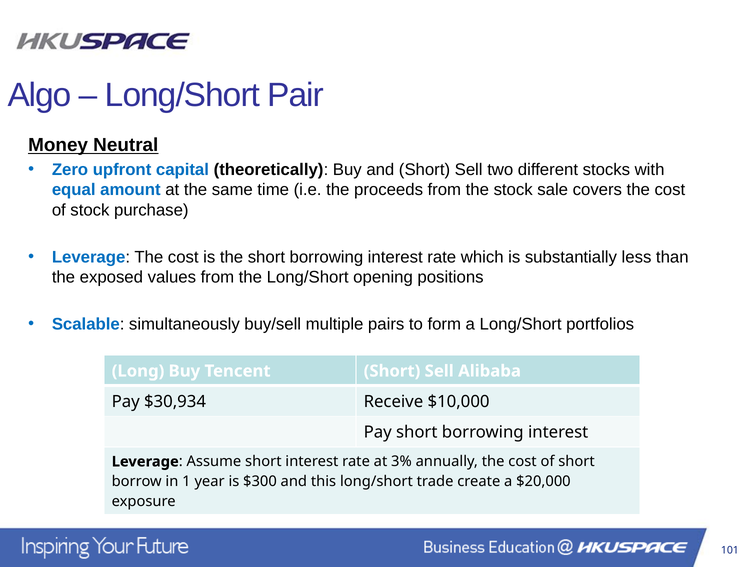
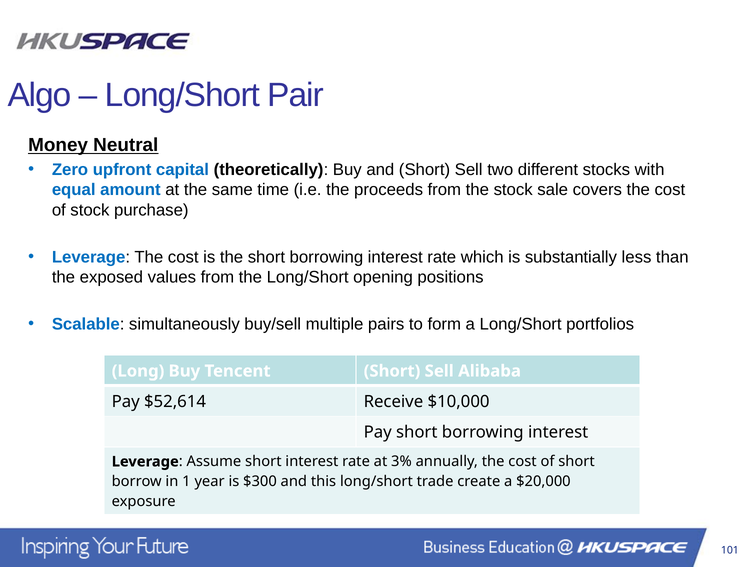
$30,934: $30,934 -> $52,614
